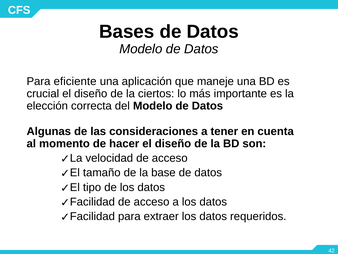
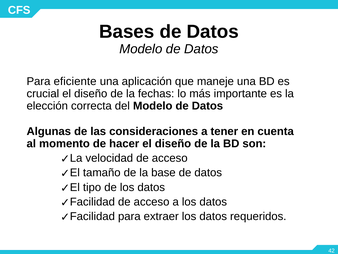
ciertos: ciertos -> fechas
